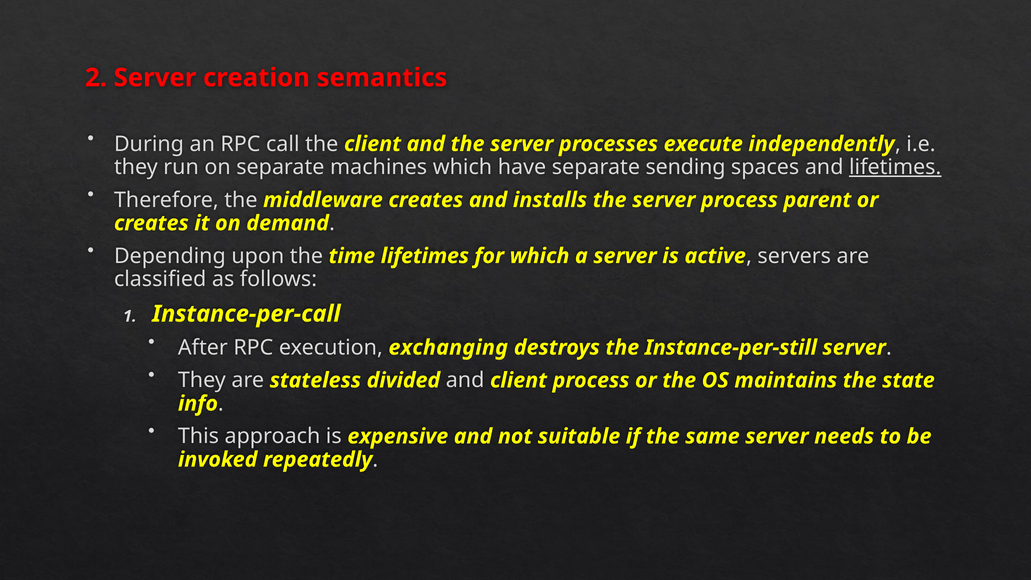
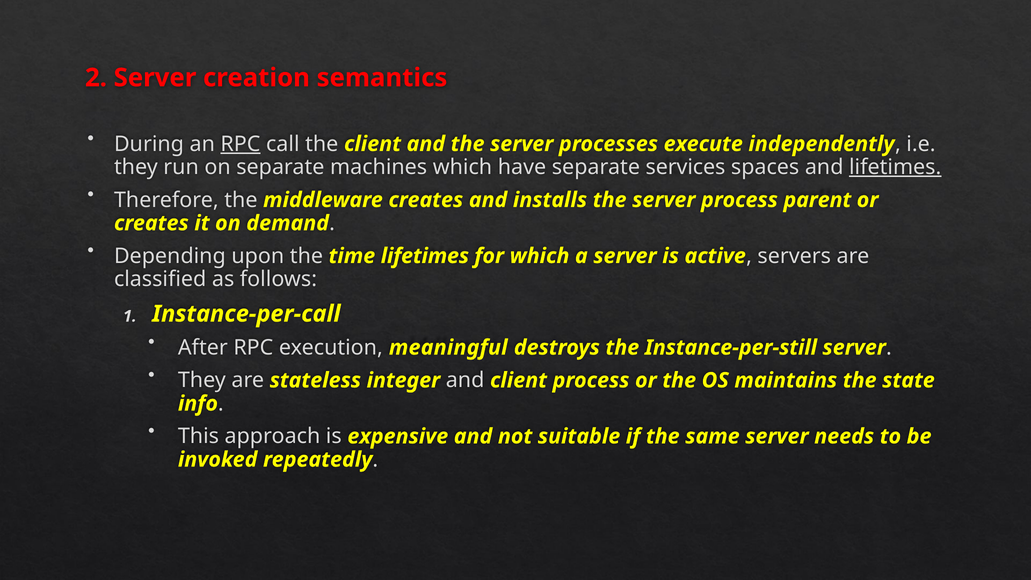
RPC at (240, 144) underline: none -> present
sending: sending -> services
exchanging: exchanging -> meaningful
divided: divided -> integer
